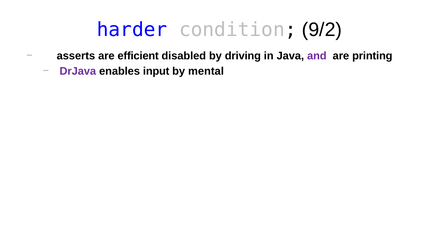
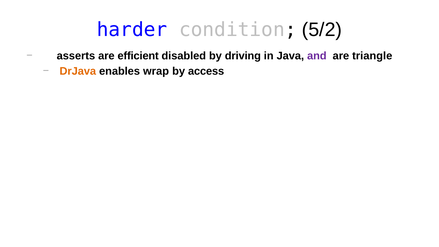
9/2: 9/2 -> 5/2
printing: printing -> triangle
DrJava colour: purple -> orange
input: input -> wrap
mental: mental -> access
